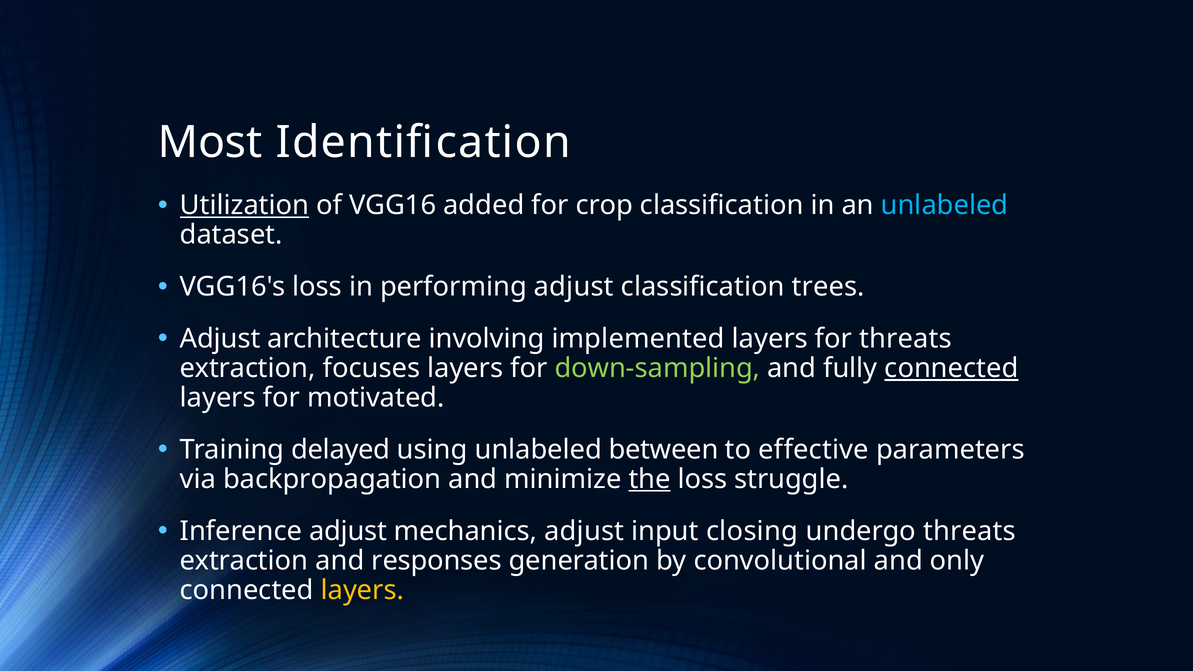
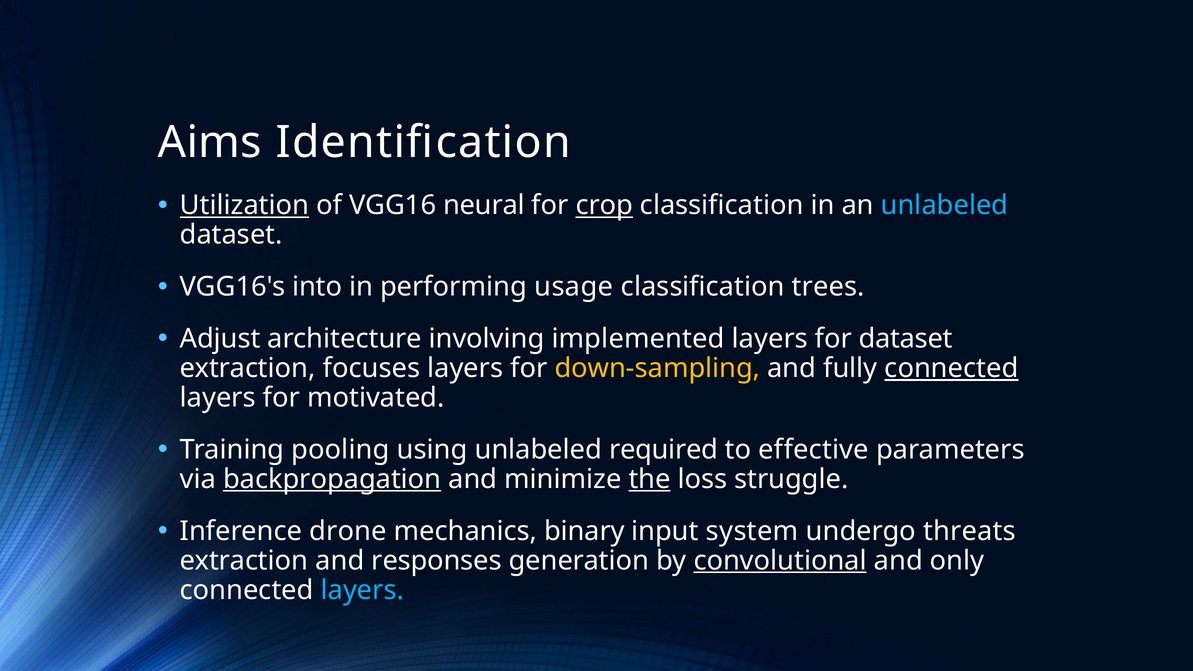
Most: Most -> Aims
added: added -> neural
crop underline: none -> present
VGG16's loss: loss -> into
performing adjust: adjust -> usage
for threats: threats -> dataset
down-sampling colour: light green -> yellow
delayed: delayed -> pooling
between: between -> required
backpropagation underline: none -> present
Inference adjust: adjust -> drone
mechanics adjust: adjust -> binary
closing: closing -> system
convolutional underline: none -> present
layers at (362, 590) colour: yellow -> light blue
